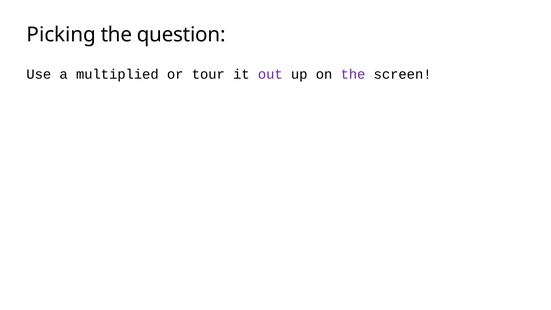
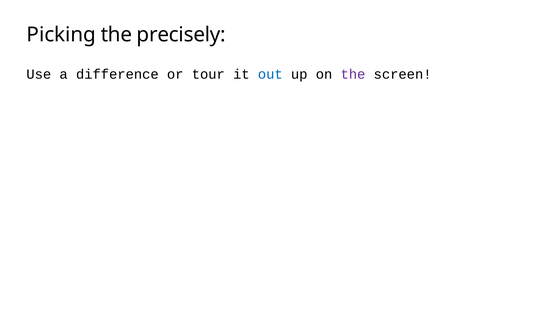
question: question -> precisely
multiplied: multiplied -> difference
out colour: purple -> blue
